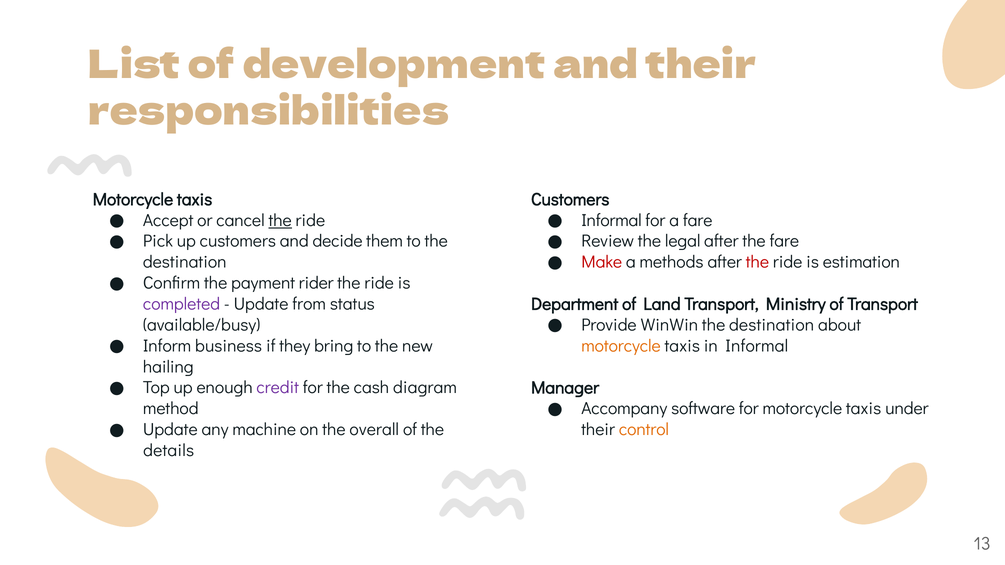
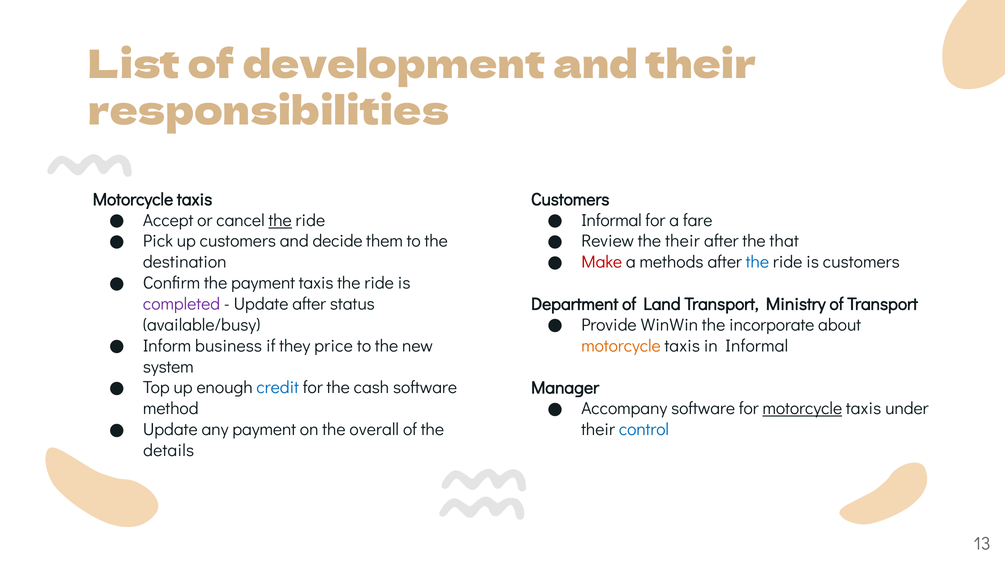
the legal: legal -> their
the fare: fare -> that
the at (757, 262) colour: red -> blue
is estimation: estimation -> customers
payment rider: rider -> taxis
Update from: from -> after
WinWin the destination: destination -> incorporate
bring: bring -> price
hailing: hailing -> system
credit colour: purple -> blue
cash diagram: diagram -> software
motorcycle at (802, 409) underline: none -> present
any machine: machine -> payment
control colour: orange -> blue
